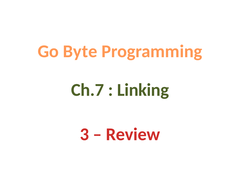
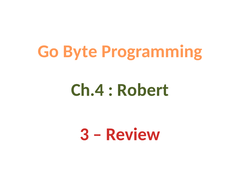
Ch.7: Ch.7 -> Ch.4
Linking: Linking -> Robert
